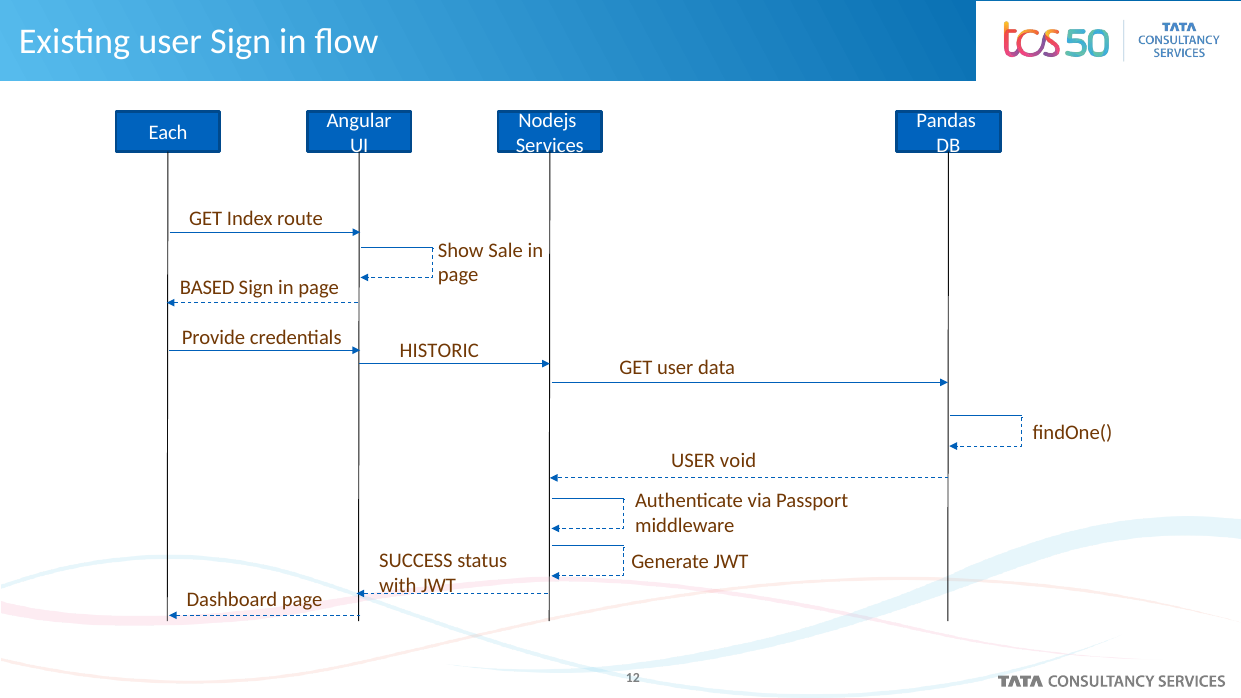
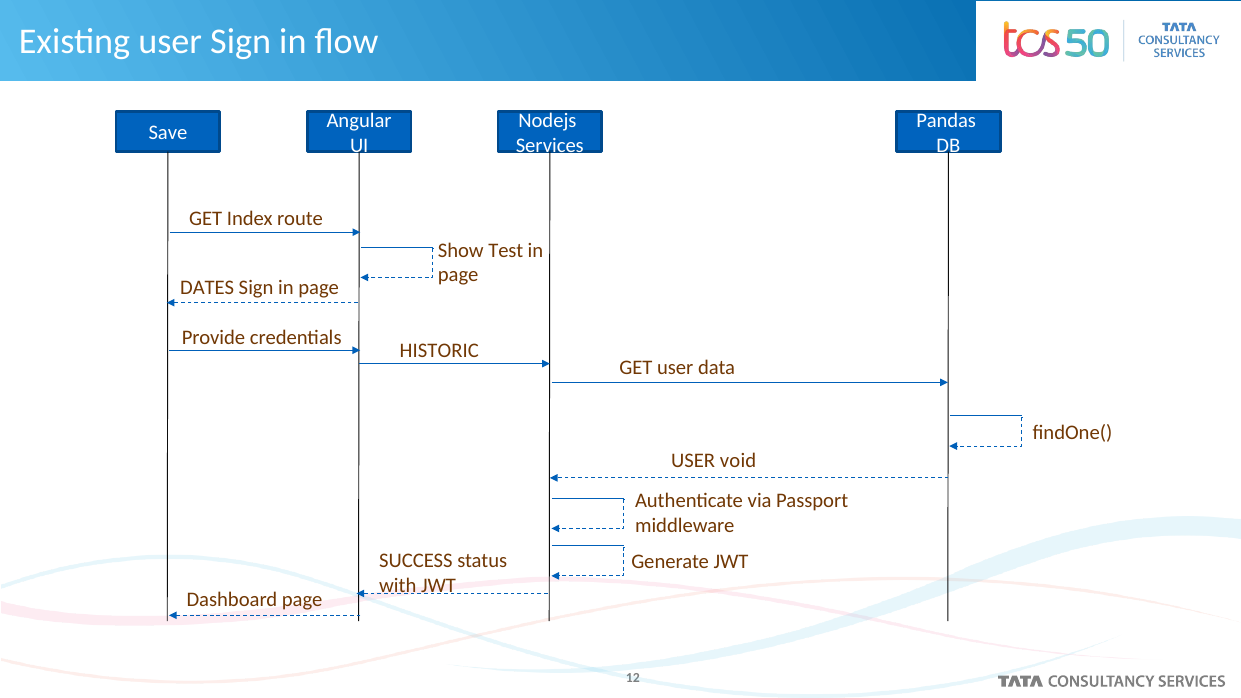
Each: Each -> Save
Sale: Sale -> Test
BASED: BASED -> DATES
